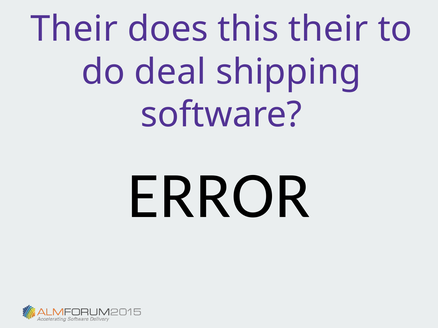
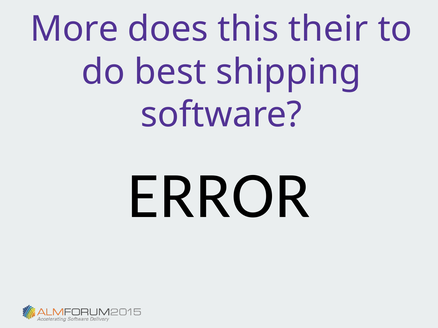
Their at (74, 29): Their -> More
deal: deal -> best
